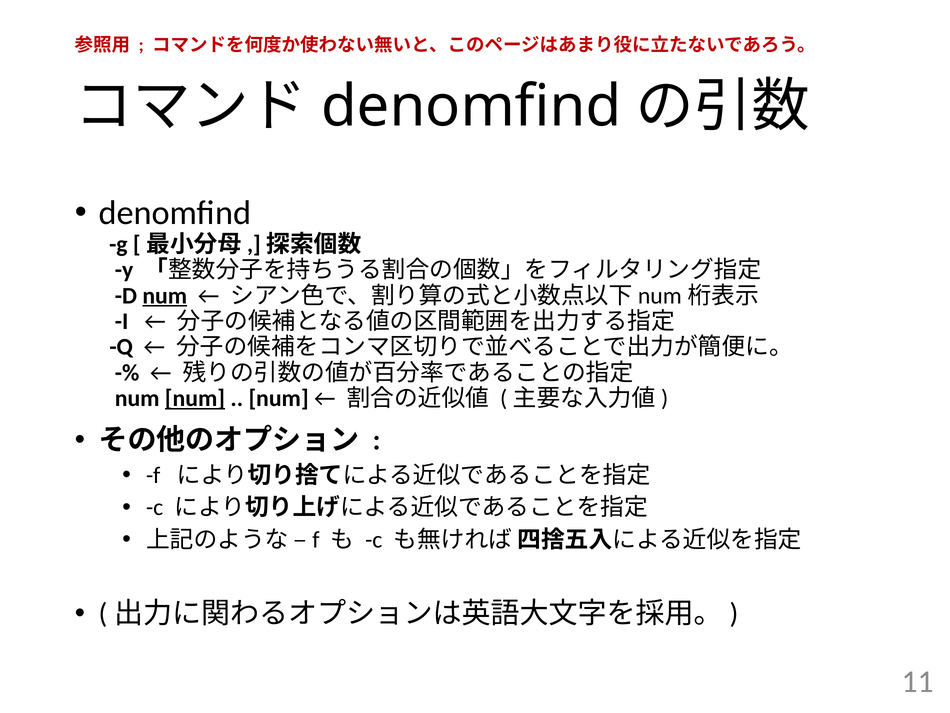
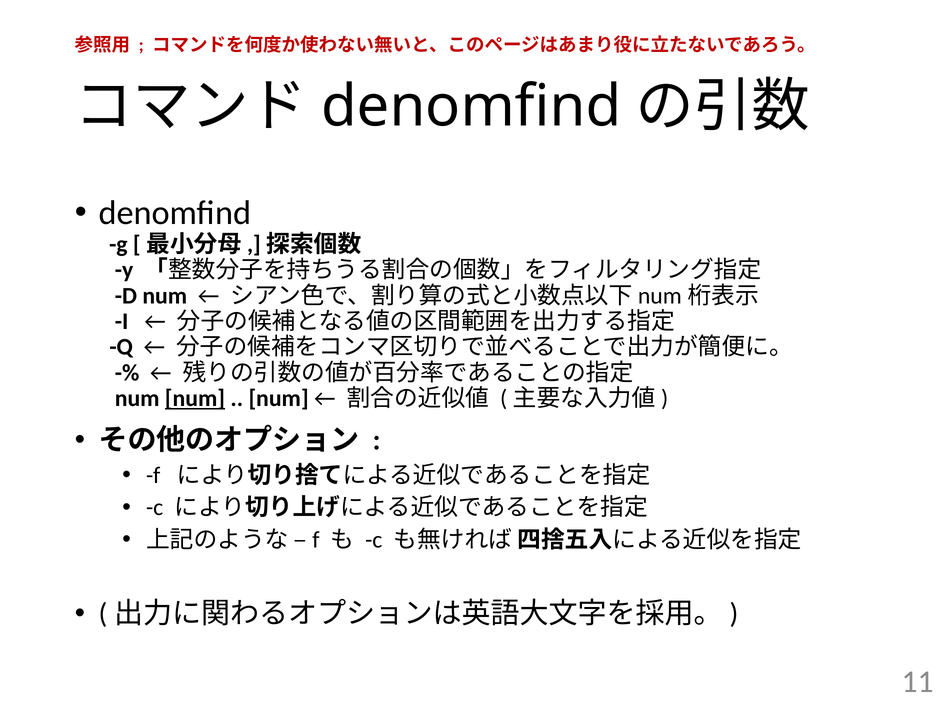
num at (165, 295) underline: present -> none
